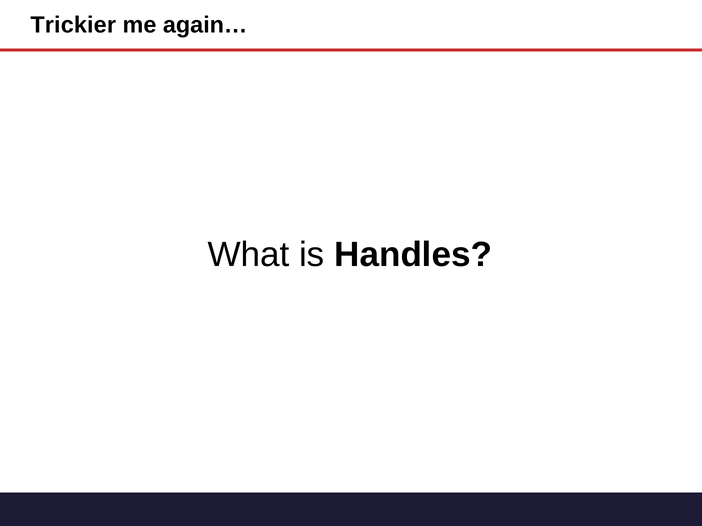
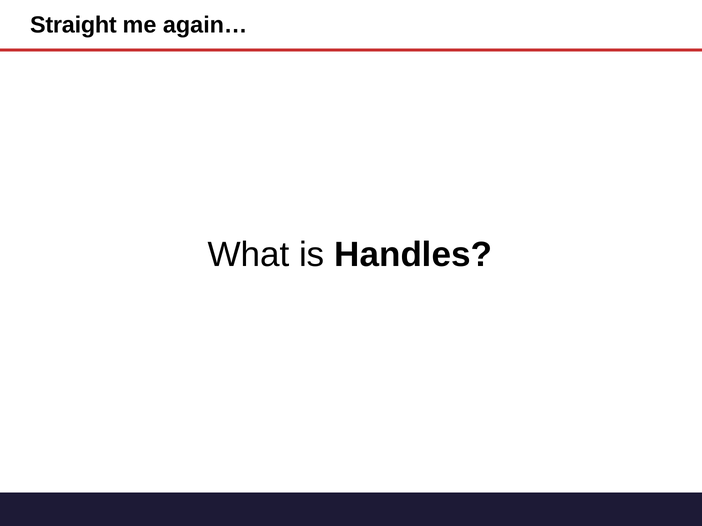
Trickier: Trickier -> Straight
